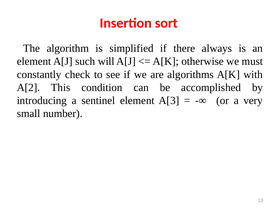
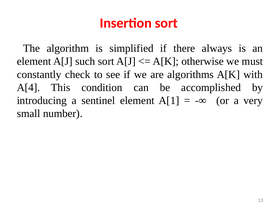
such will: will -> sort
A[2: A[2 -> A[4
A[3: A[3 -> A[1
